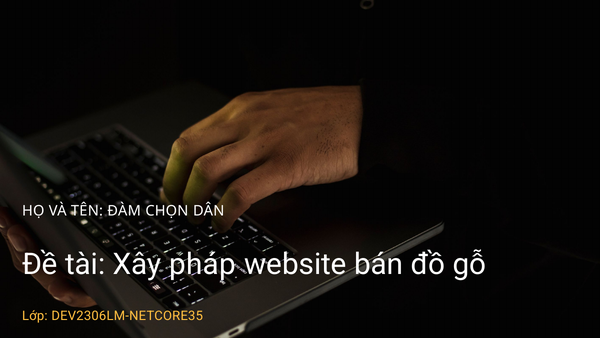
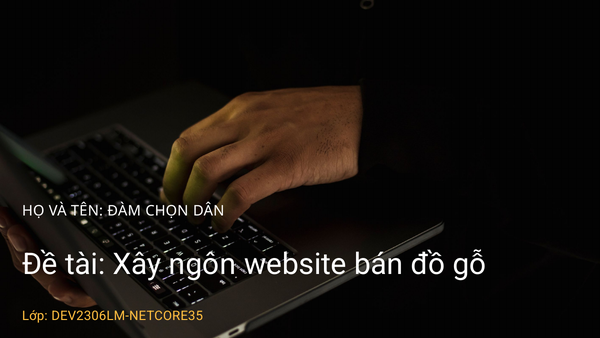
pháp: pháp -> ngôn
